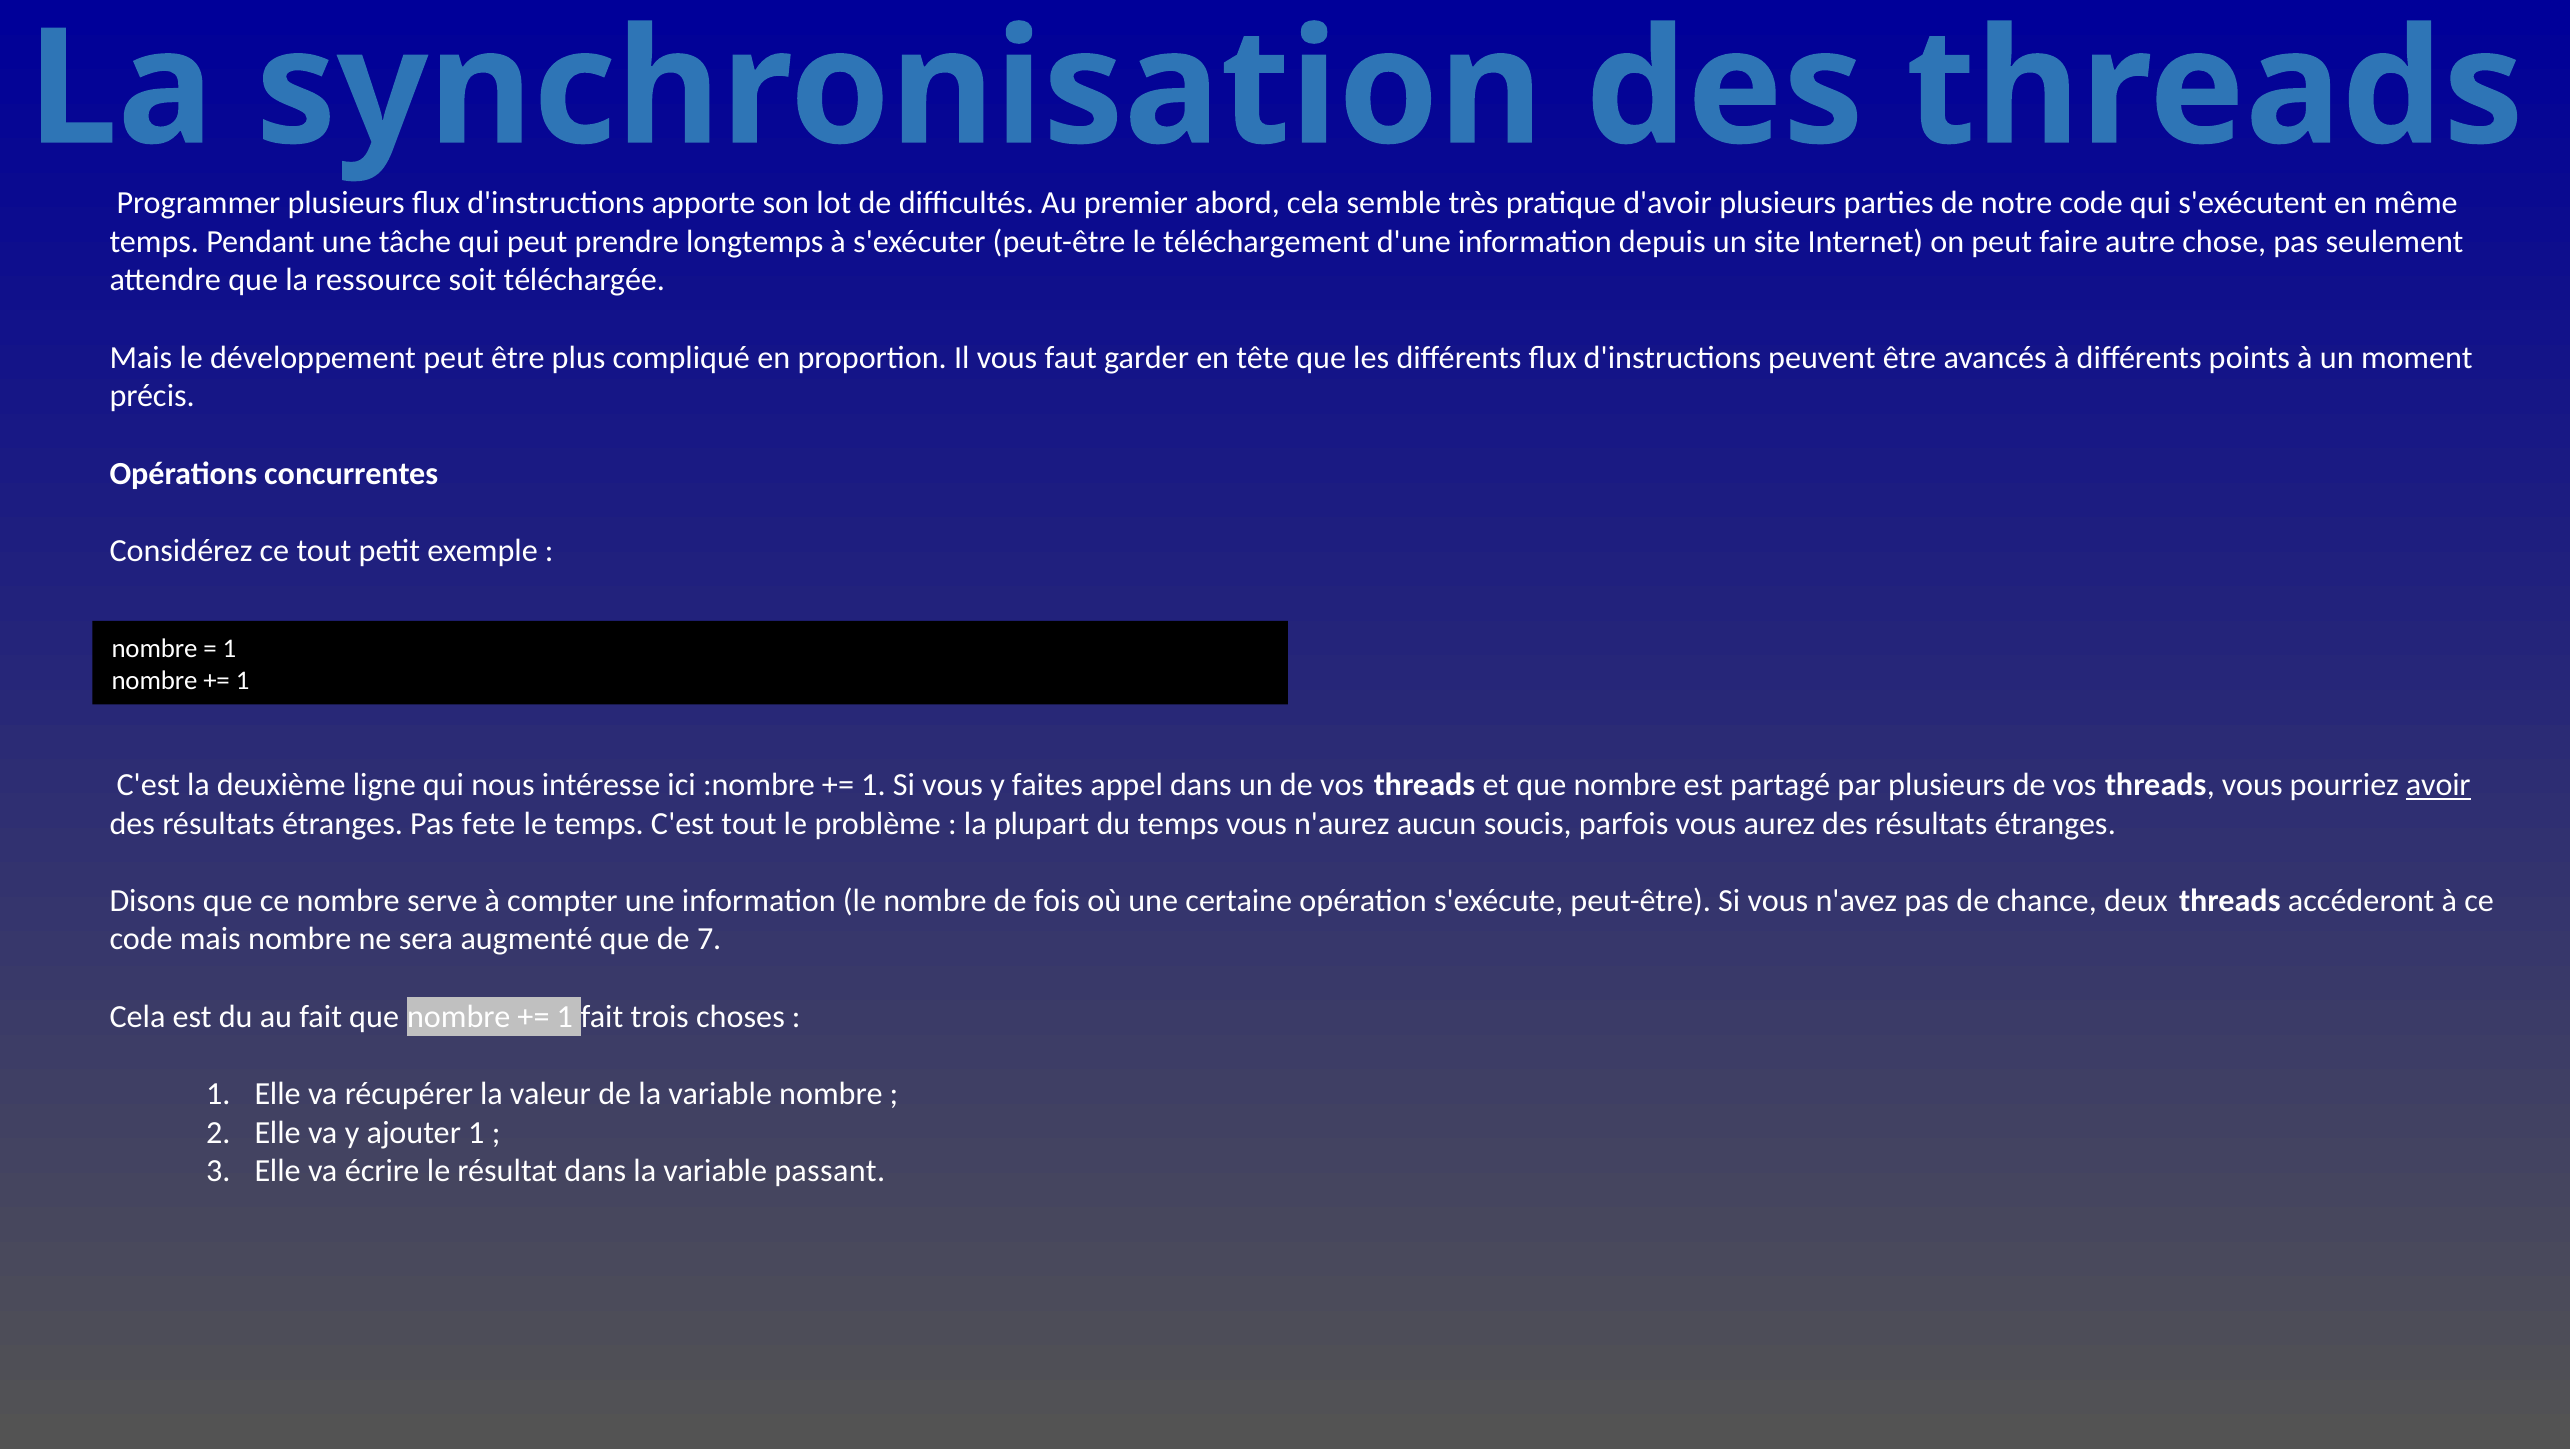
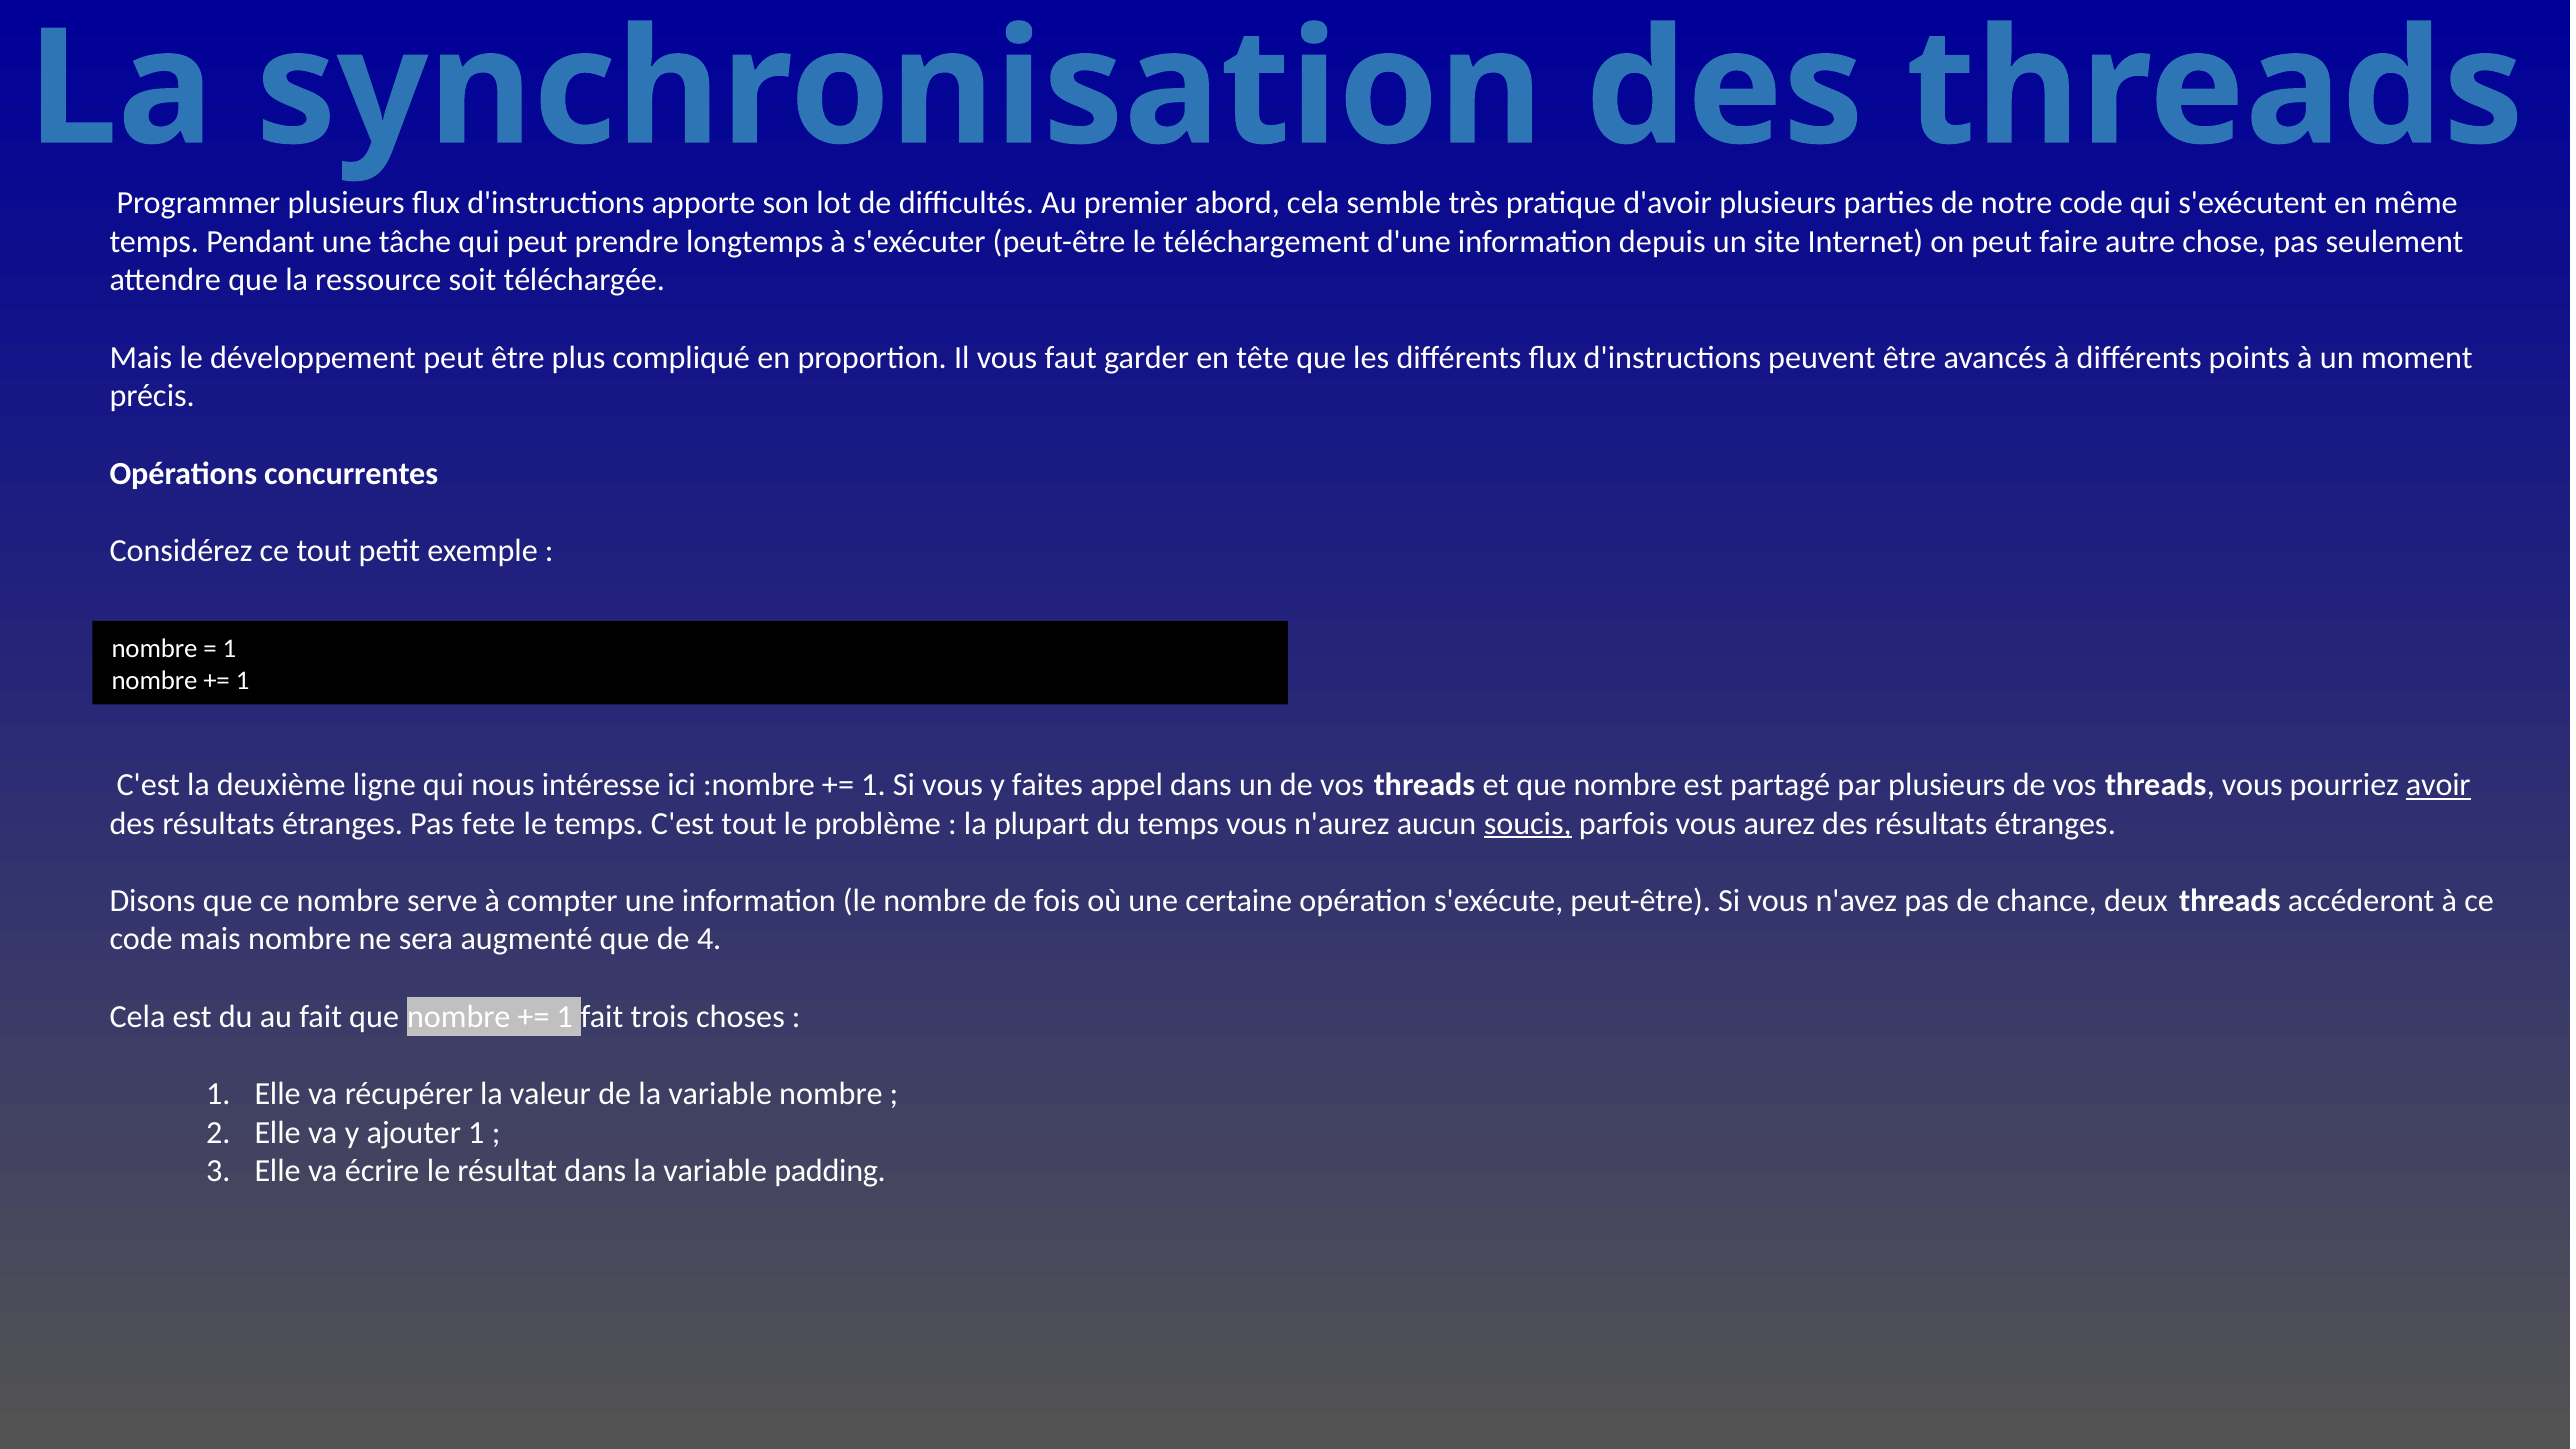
soucis underline: none -> present
7: 7 -> 4
passant: passant -> padding
